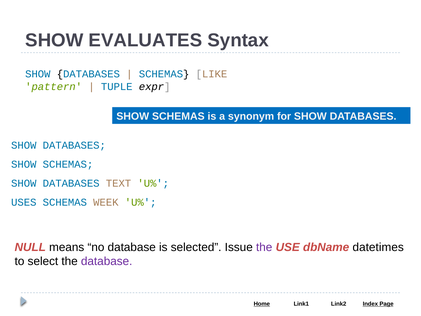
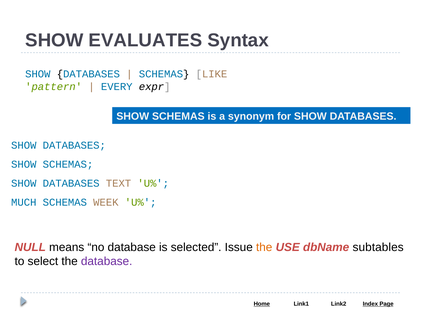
TUPLE: TUPLE -> EVERY
USES: USES -> MUCH
the at (264, 247) colour: purple -> orange
datetimes: datetimes -> subtables
